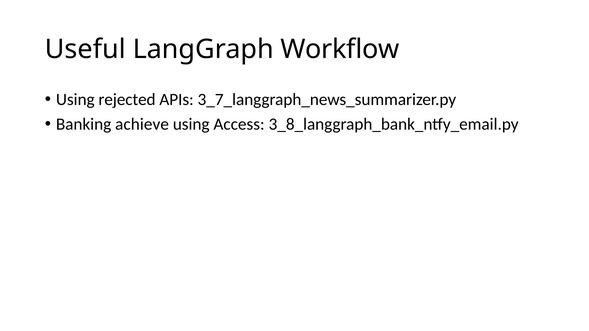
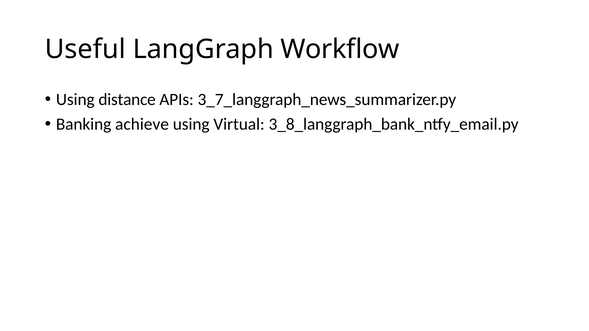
rejected: rejected -> distance
Access: Access -> Virtual
